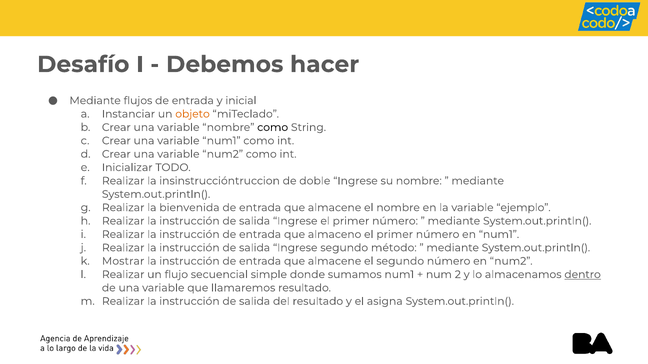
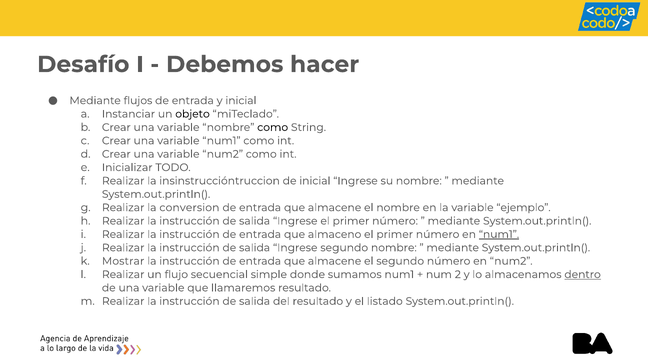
objeto colour: orange -> black
de doble: doble -> inicial
bienvenida: bienvenida -> conversion
num1 at (499, 235) underline: none -> present
segundo método: método -> nombre
asigna: asigna -> listado
